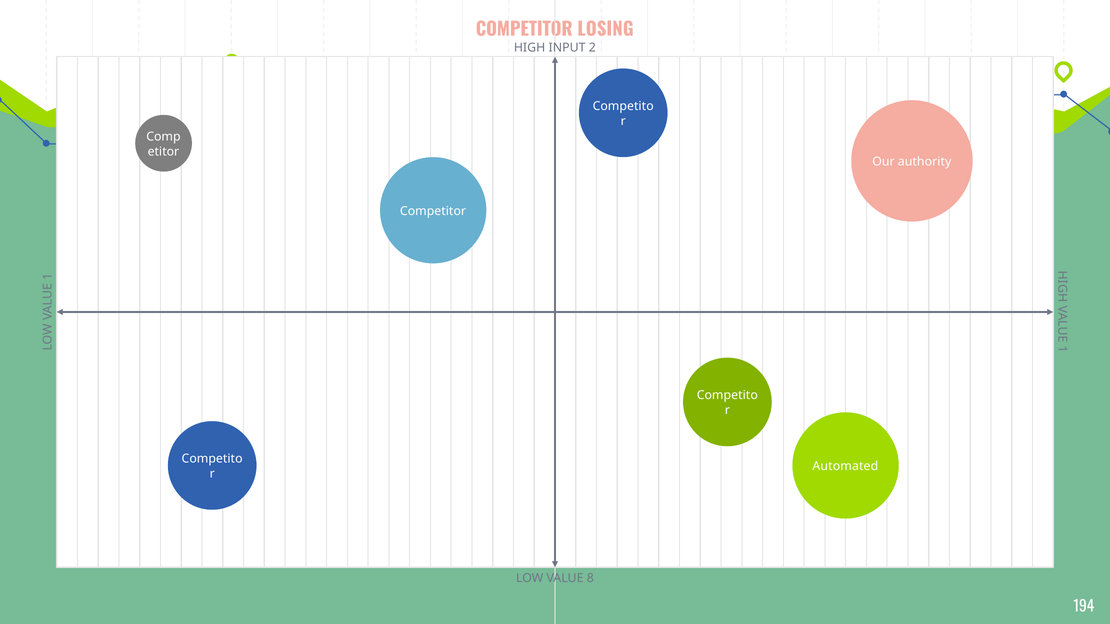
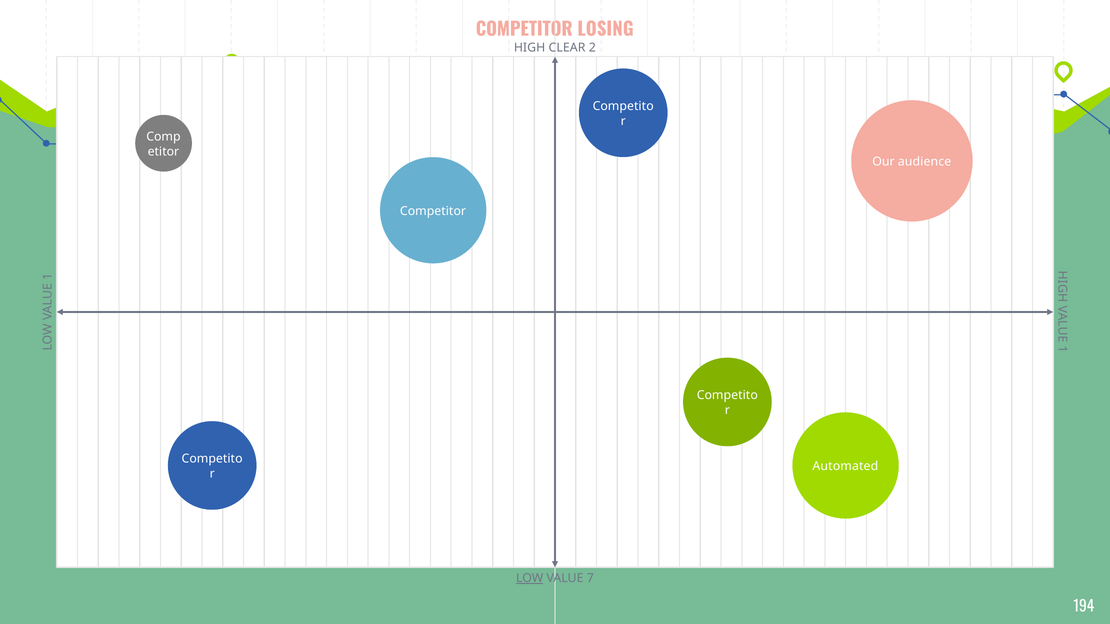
INPUT: INPUT -> CLEAR
authority: authority -> audience
LOW underline: none -> present
8: 8 -> 7
